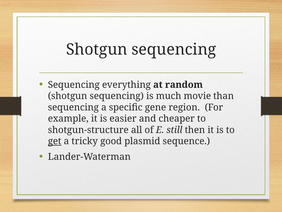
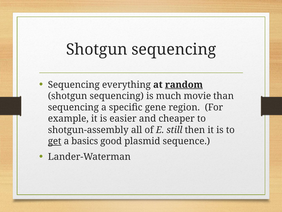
random underline: none -> present
shotgun-structure: shotgun-structure -> shotgun-assembly
tricky: tricky -> basics
